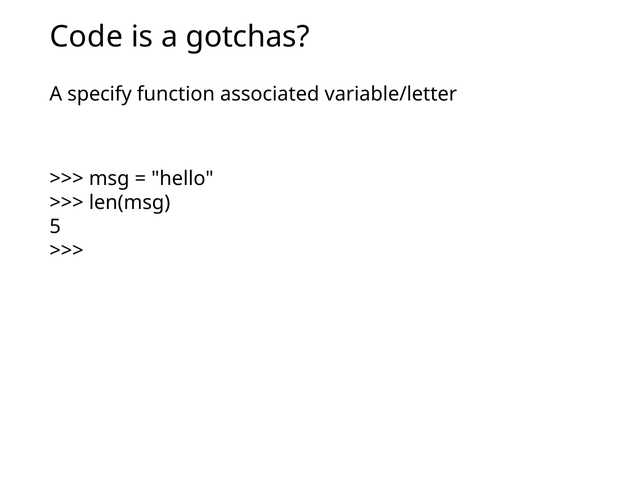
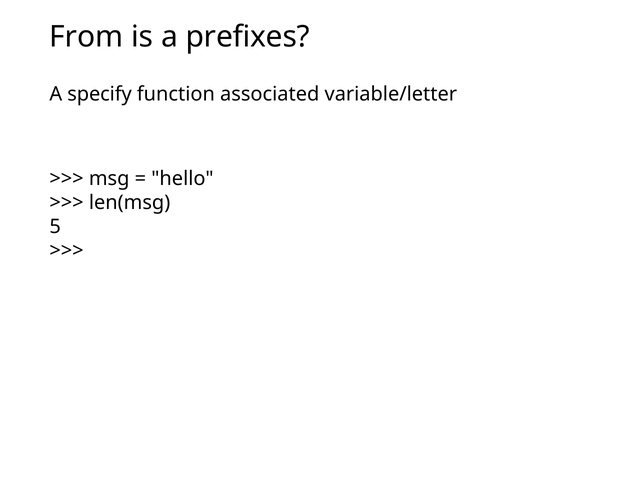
Code: Code -> From
gotchas: gotchas -> prefixes
